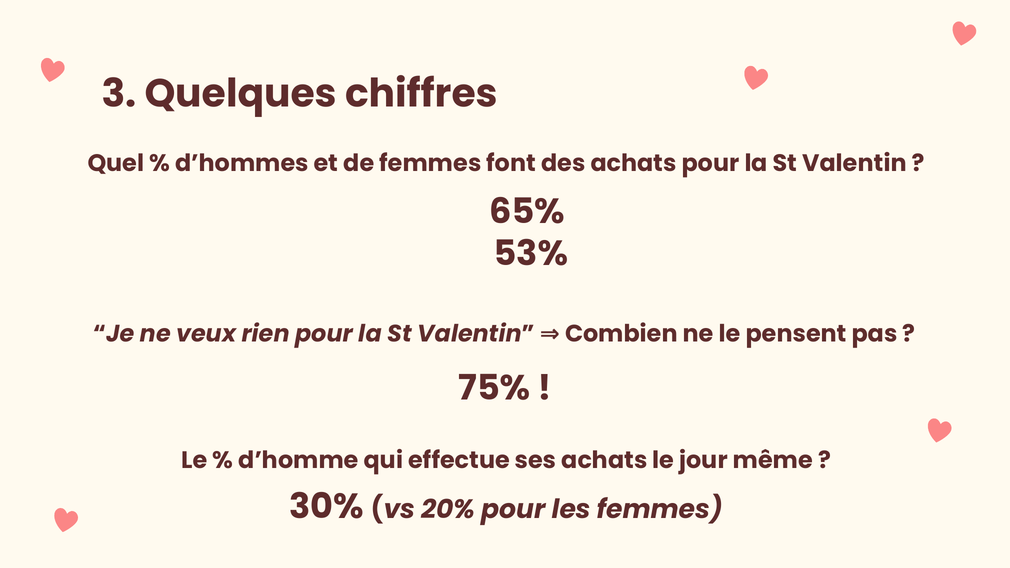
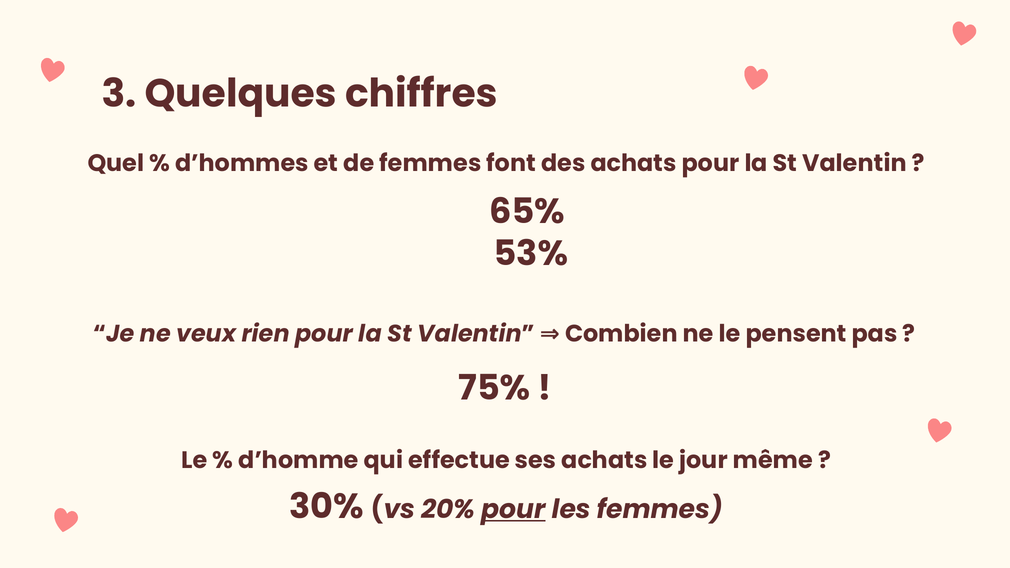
pour at (513, 509) underline: none -> present
